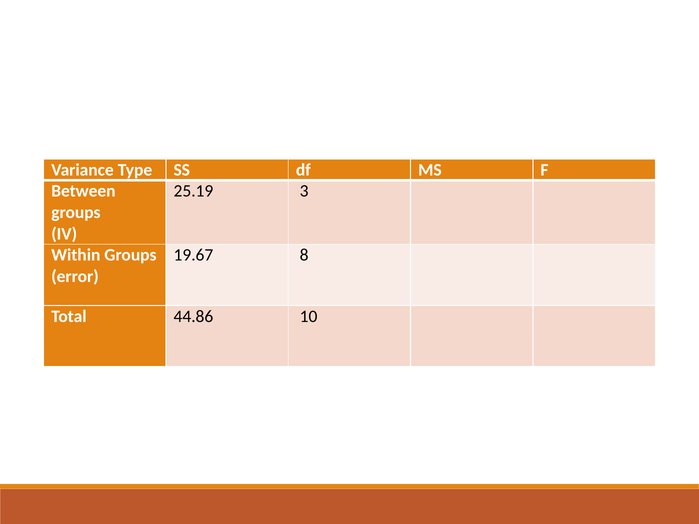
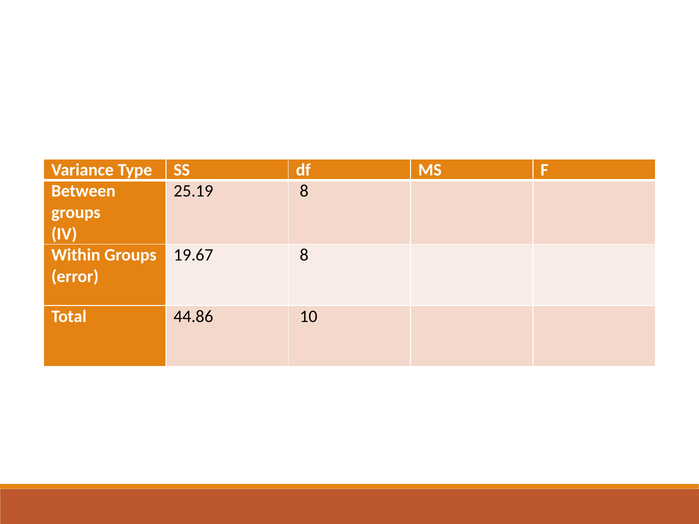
25.19 3: 3 -> 8
